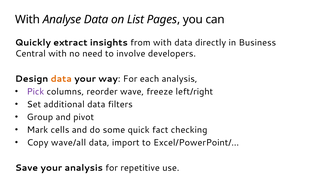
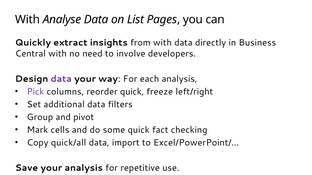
data at (61, 79) colour: orange -> purple
reorder wave: wave -> quick
wave/all: wave/all -> quick/all
